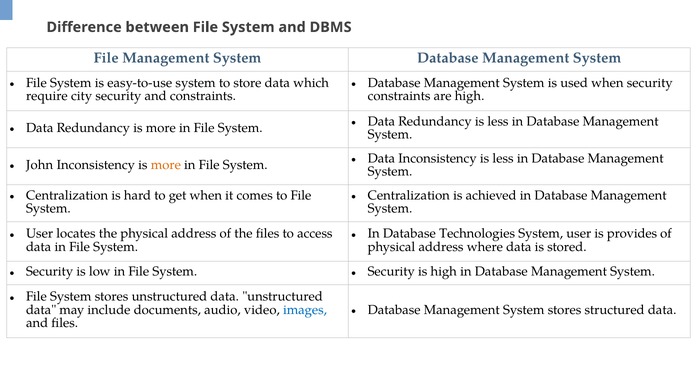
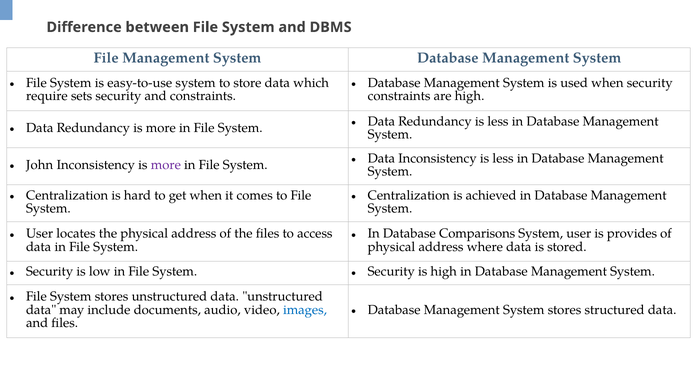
city: city -> sets
more at (166, 165) colour: orange -> purple
Technologies: Technologies -> Comparisons
